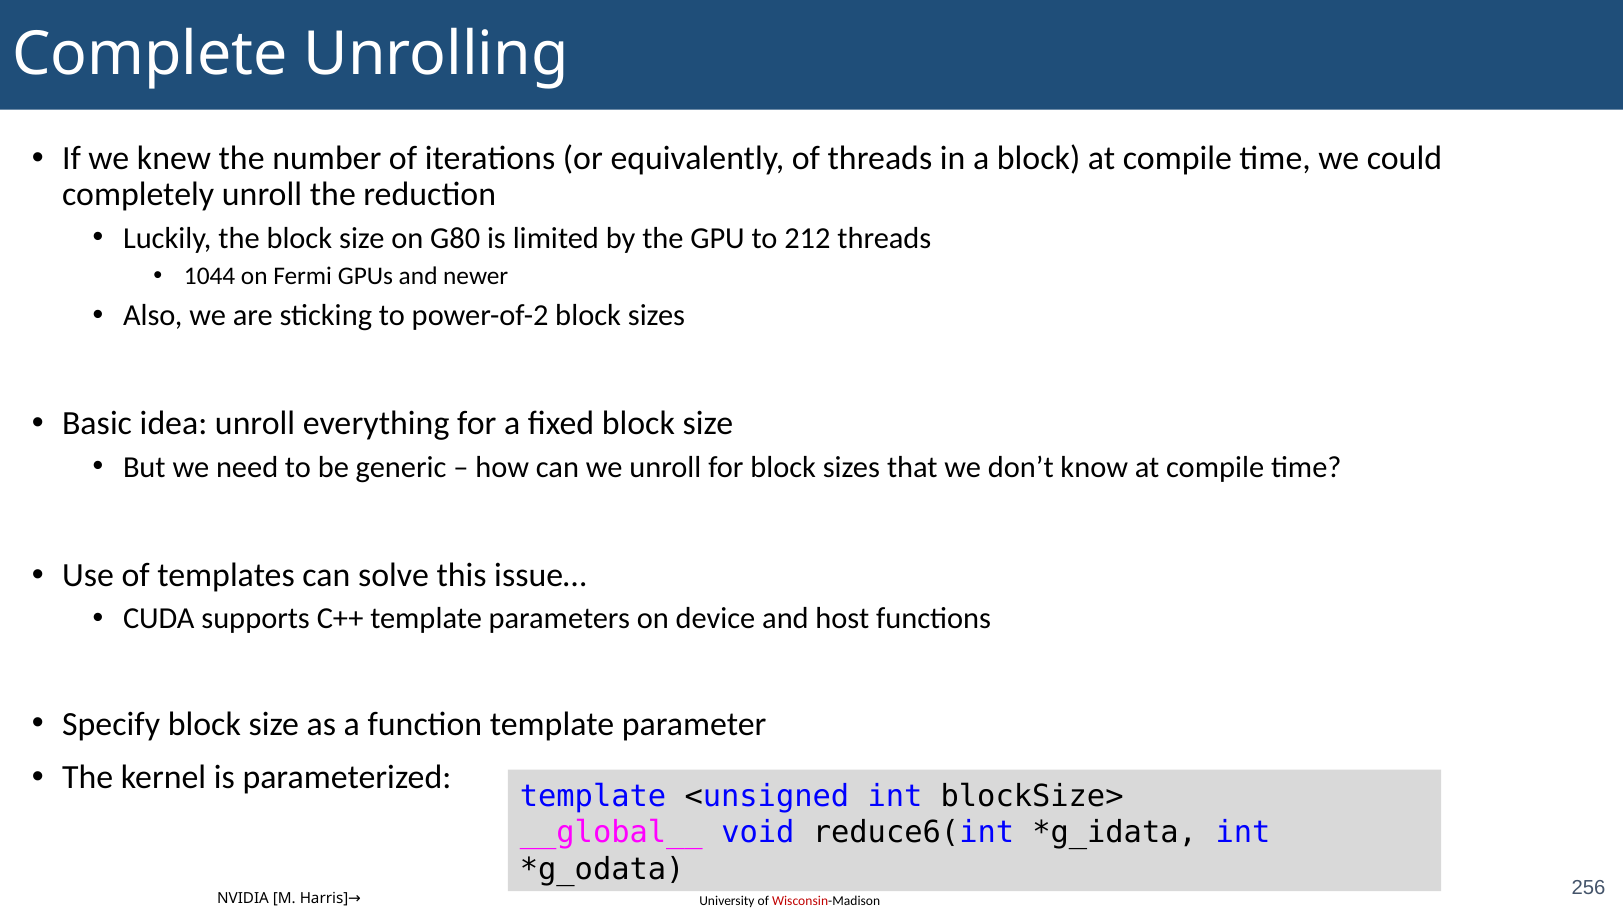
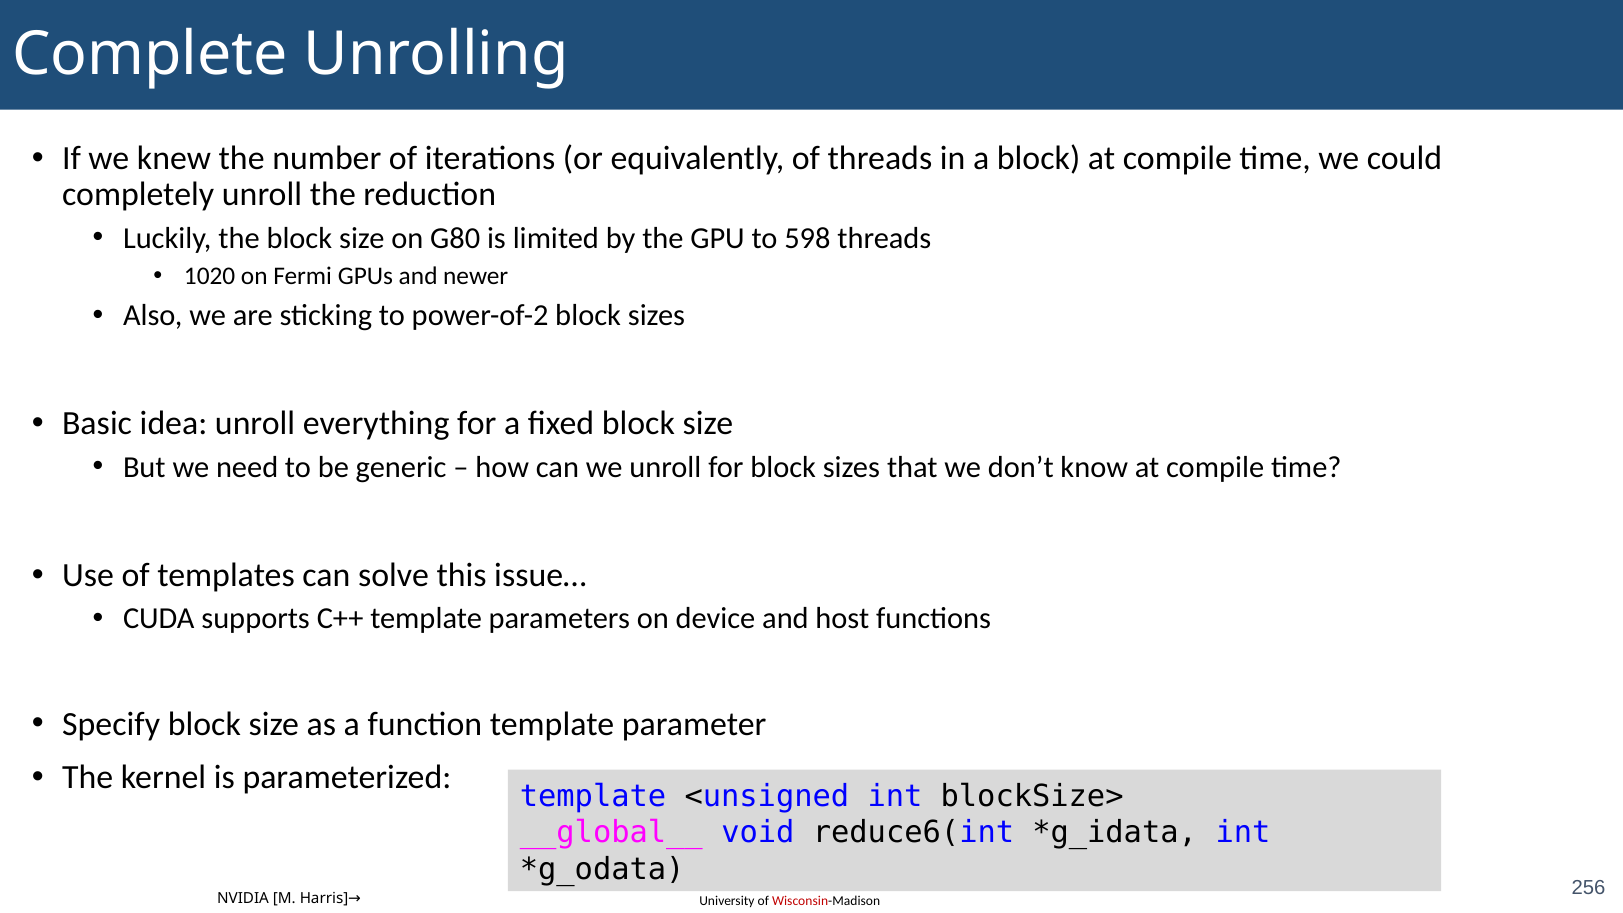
212: 212 -> 598
1044: 1044 -> 1020
